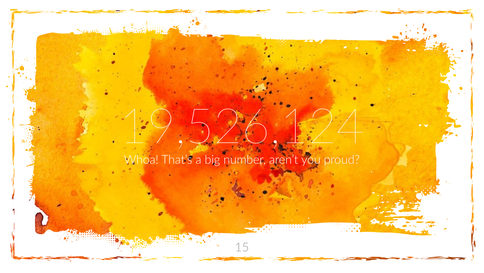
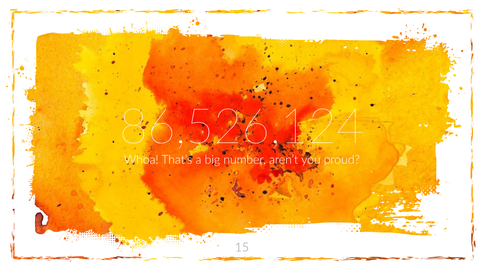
19,526,124: 19,526,124 -> 86,526,124
